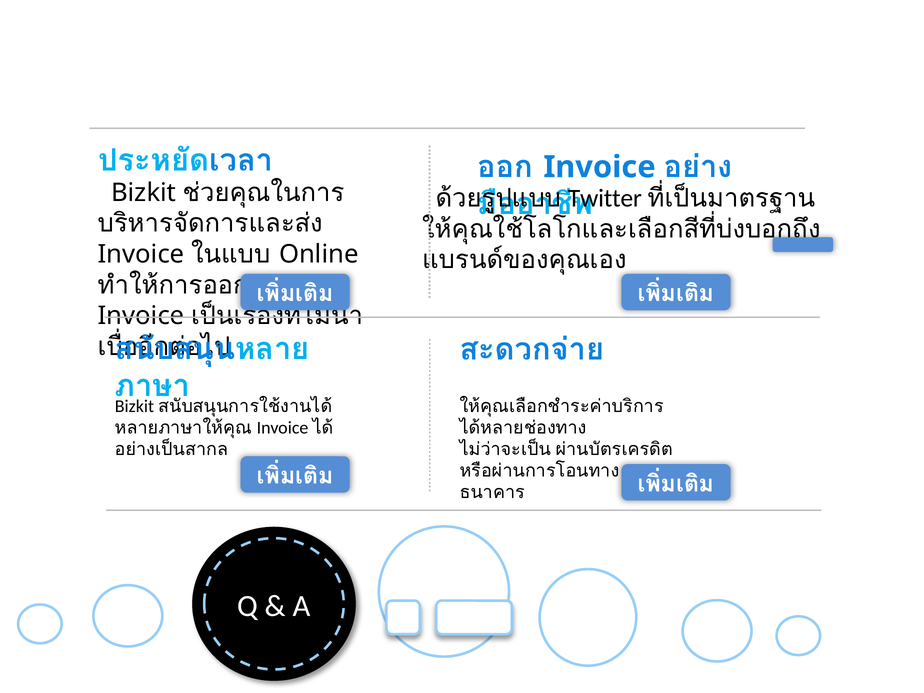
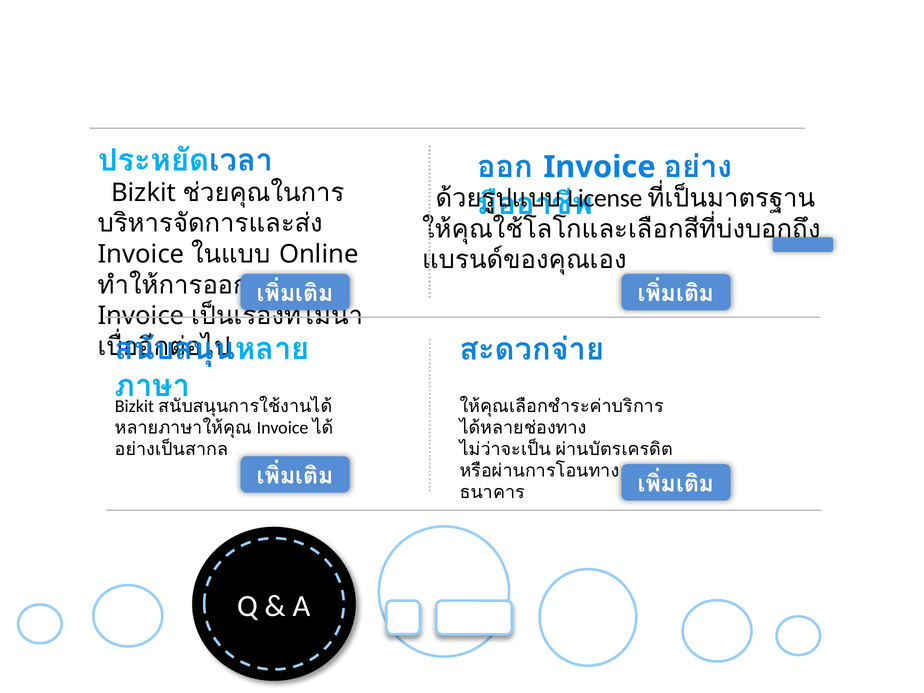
Twitter at (605, 198): Twitter -> License
